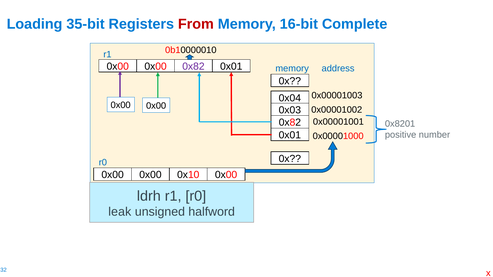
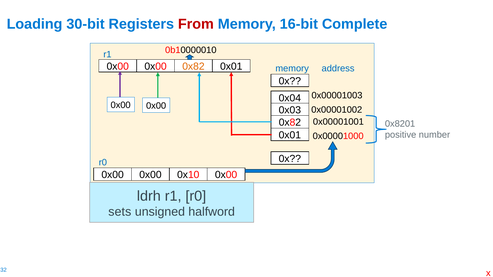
35-bit: 35-bit -> 30-bit
0x82 at (193, 67) colour: purple -> orange
leak: leak -> sets
